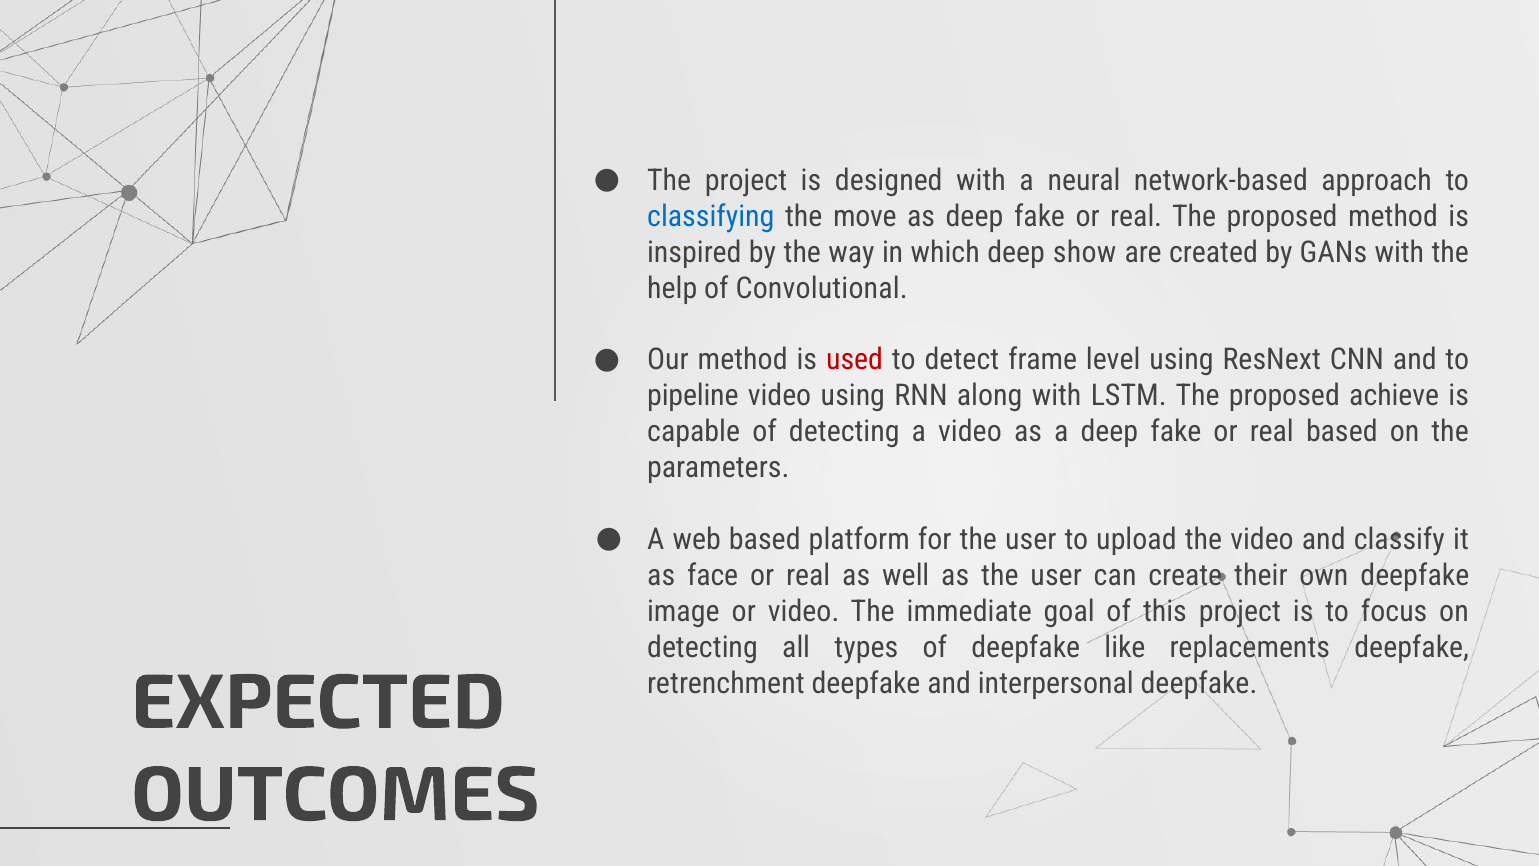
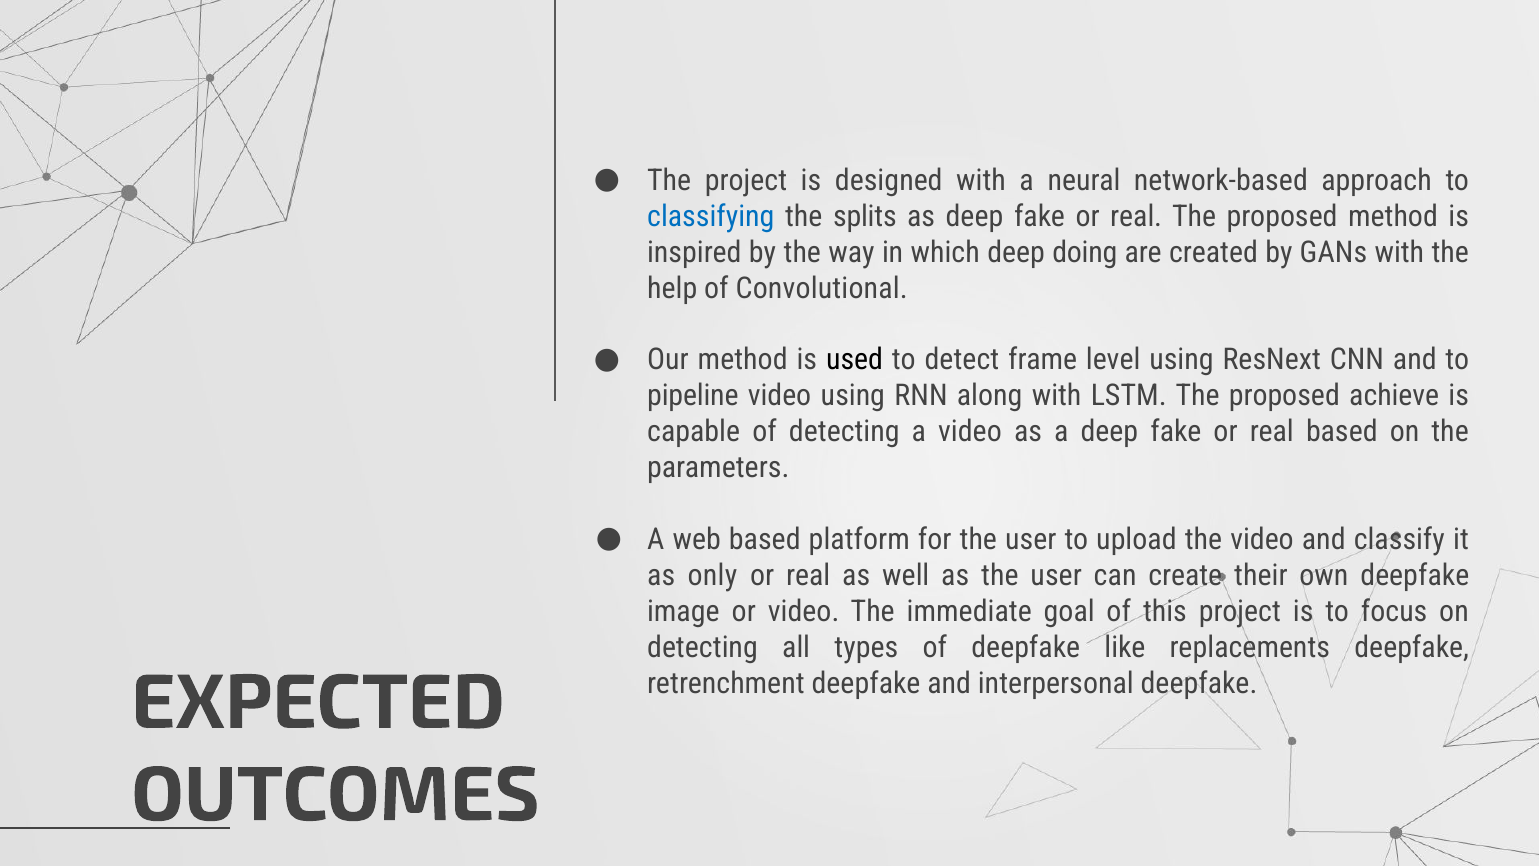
move: move -> splits
show: show -> doing
used colour: red -> black
face: face -> only
